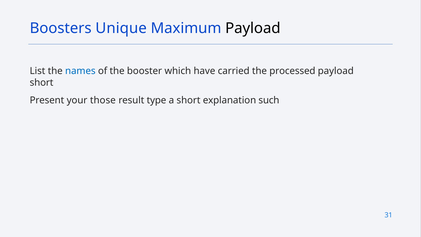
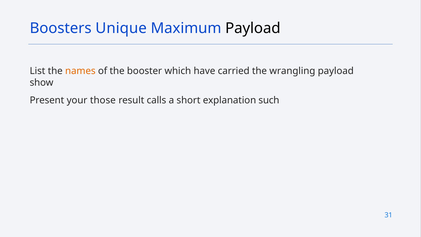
names colour: blue -> orange
processed: processed -> wrangling
short at (42, 83): short -> show
type: type -> calls
